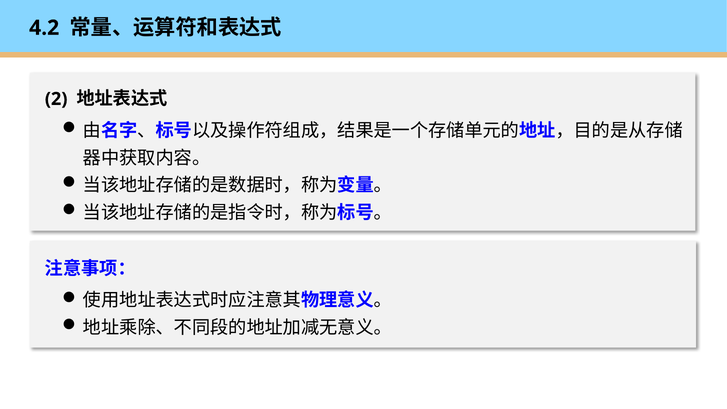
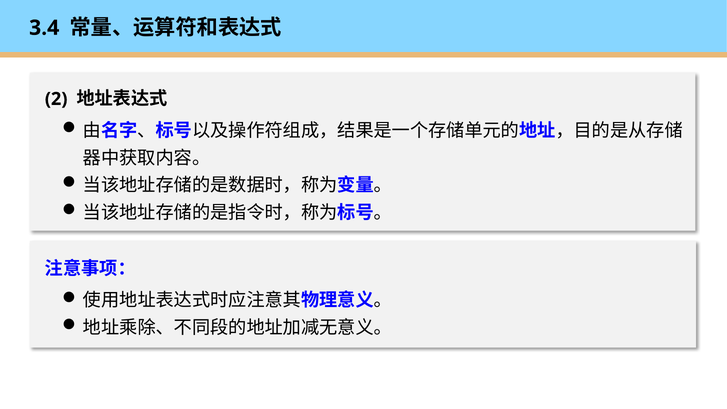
4.2: 4.2 -> 3.4
